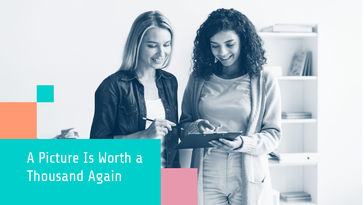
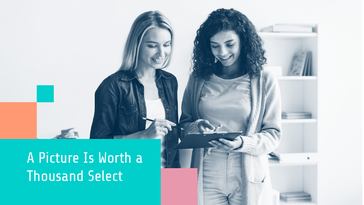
Again: Again -> Select
